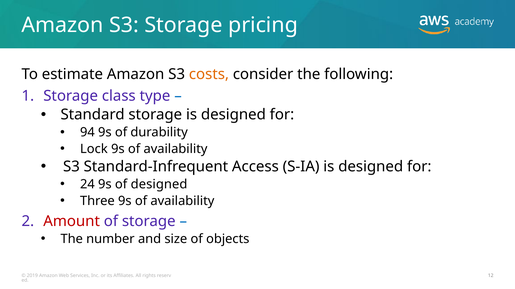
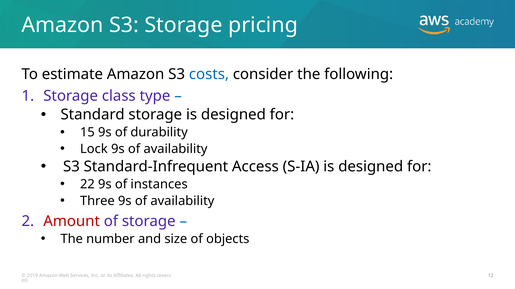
costs colour: orange -> blue
94: 94 -> 15
24: 24 -> 22
of designed: designed -> instances
